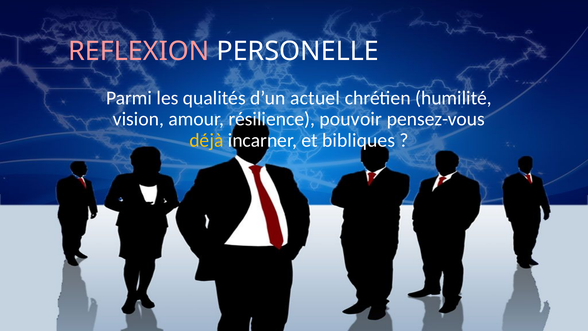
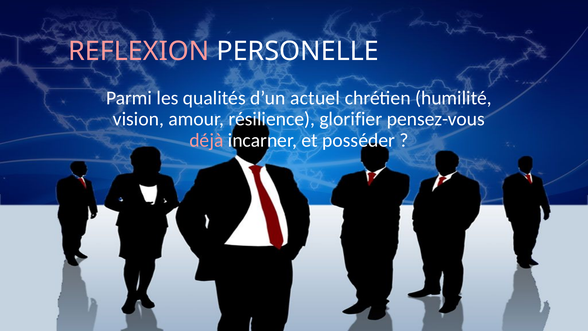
pouvoir: pouvoir -> glorifier
déjà colour: yellow -> pink
bibliques: bibliques -> posséder
